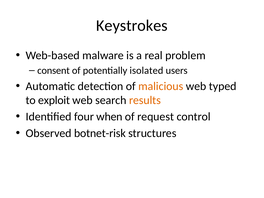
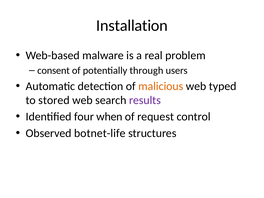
Keystrokes: Keystrokes -> Installation
isolated: isolated -> through
exploit: exploit -> stored
results colour: orange -> purple
botnet-risk: botnet-risk -> botnet-life
